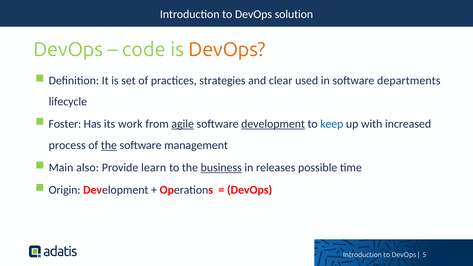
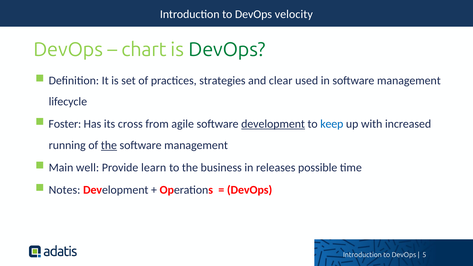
solution: solution -> velocity
code: code -> chart
DevOps at (227, 50) colour: orange -> green
in software departments: departments -> management
work: work -> cross
agile underline: present -> none
process: process -> running
also: also -> well
business underline: present -> none
Origin: Origin -> Notes
